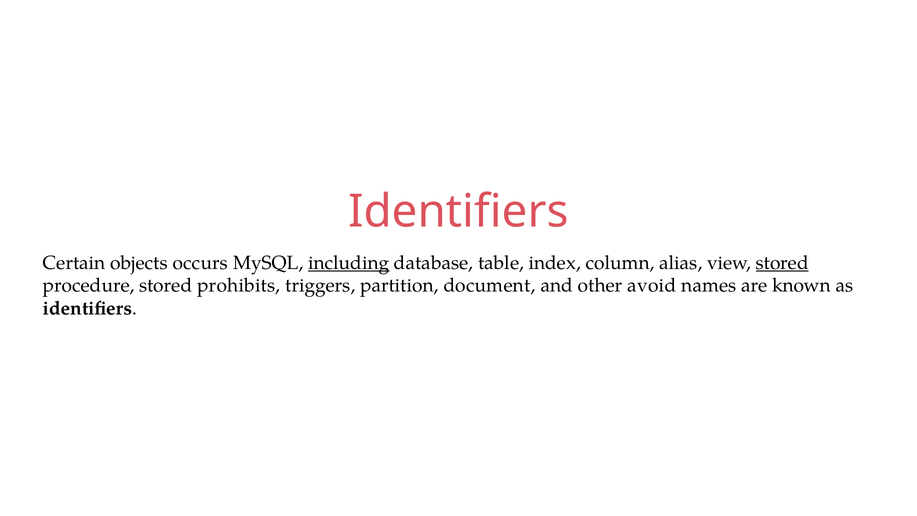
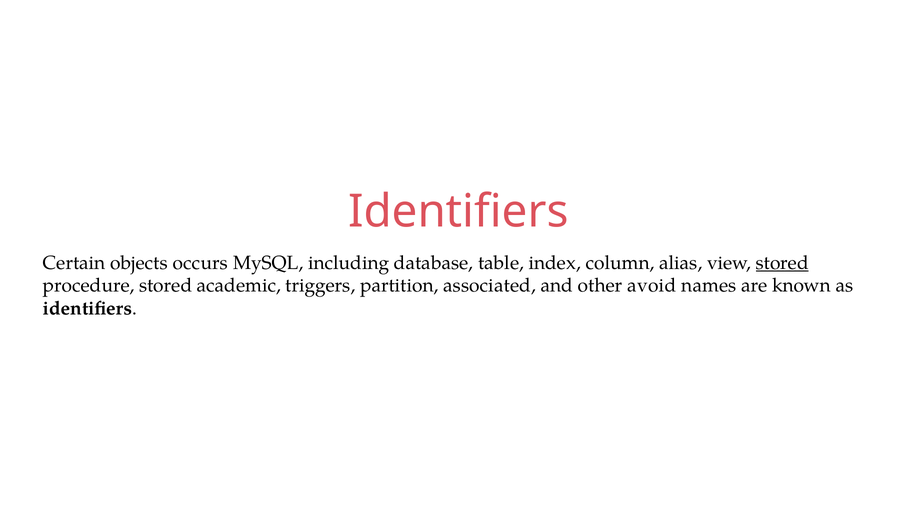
including underline: present -> none
prohibits: prohibits -> academic
document: document -> associated
